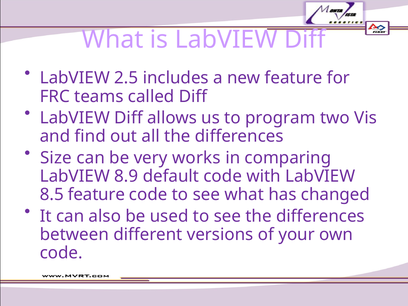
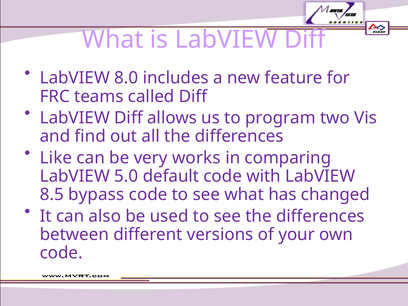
2.5: 2.5 -> 8.0
Size: Size -> Like
8.9: 8.9 -> 5.0
8.5 feature: feature -> bypass
